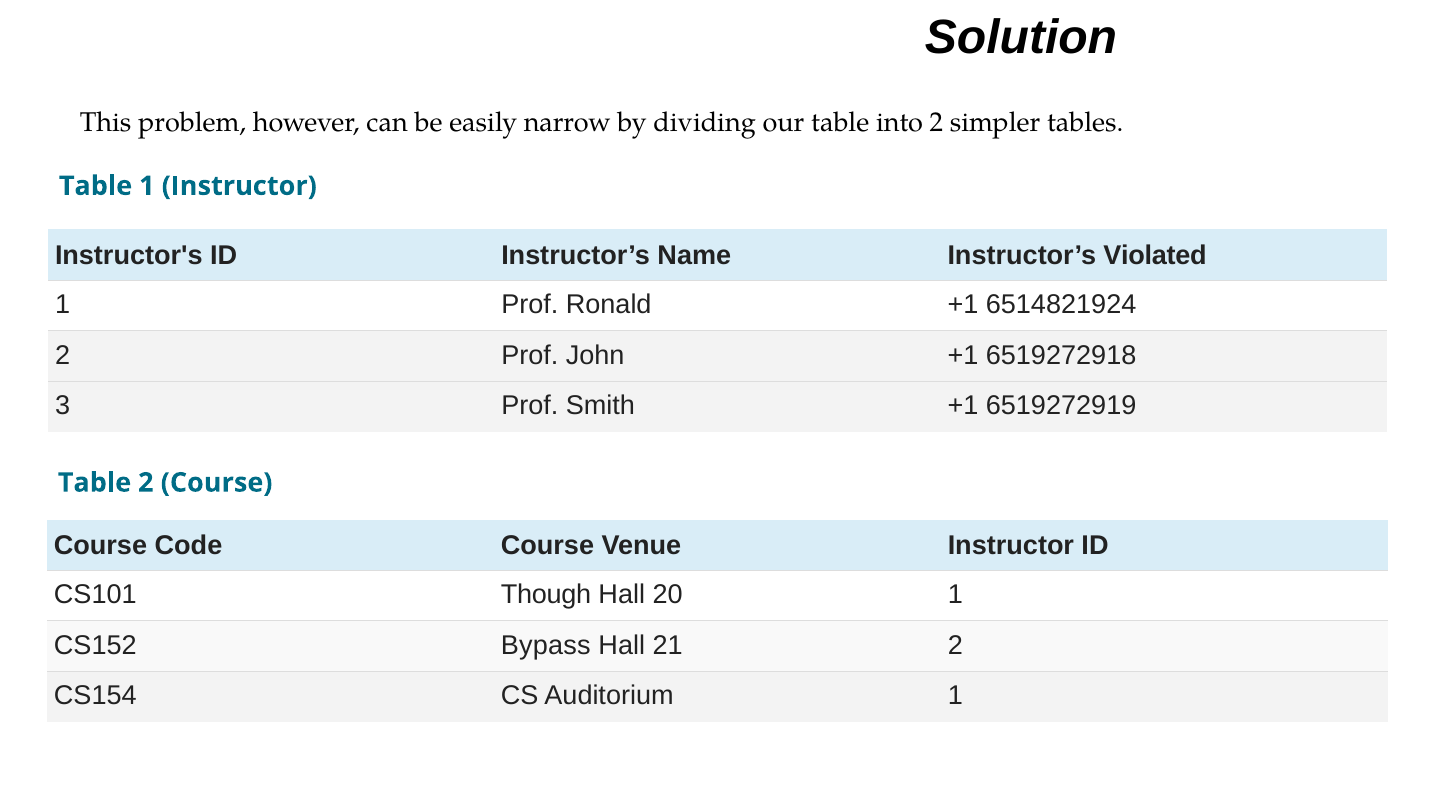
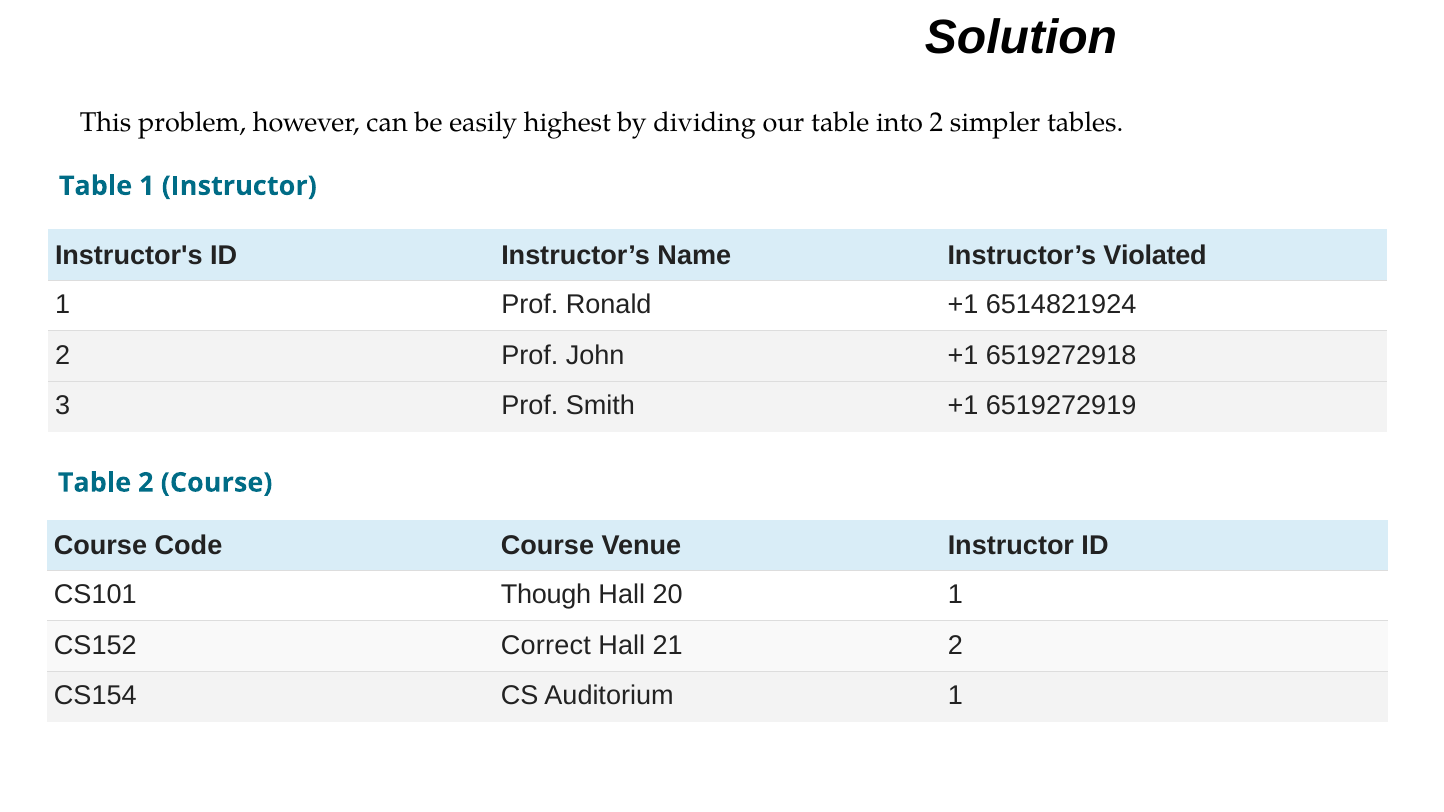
narrow: narrow -> highest
Bypass: Bypass -> Correct
